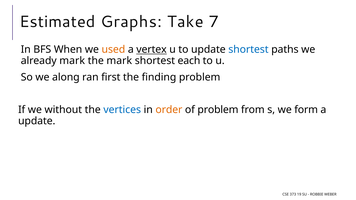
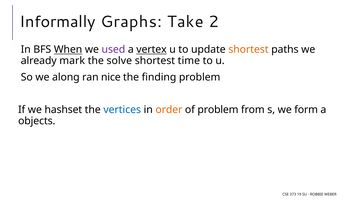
Estimated: Estimated -> Informally
7: 7 -> 2
When underline: none -> present
used colour: orange -> purple
shortest at (248, 50) colour: blue -> orange
the mark: mark -> solve
each: each -> time
first: first -> nice
without: without -> hashset
update at (37, 121): update -> objects
